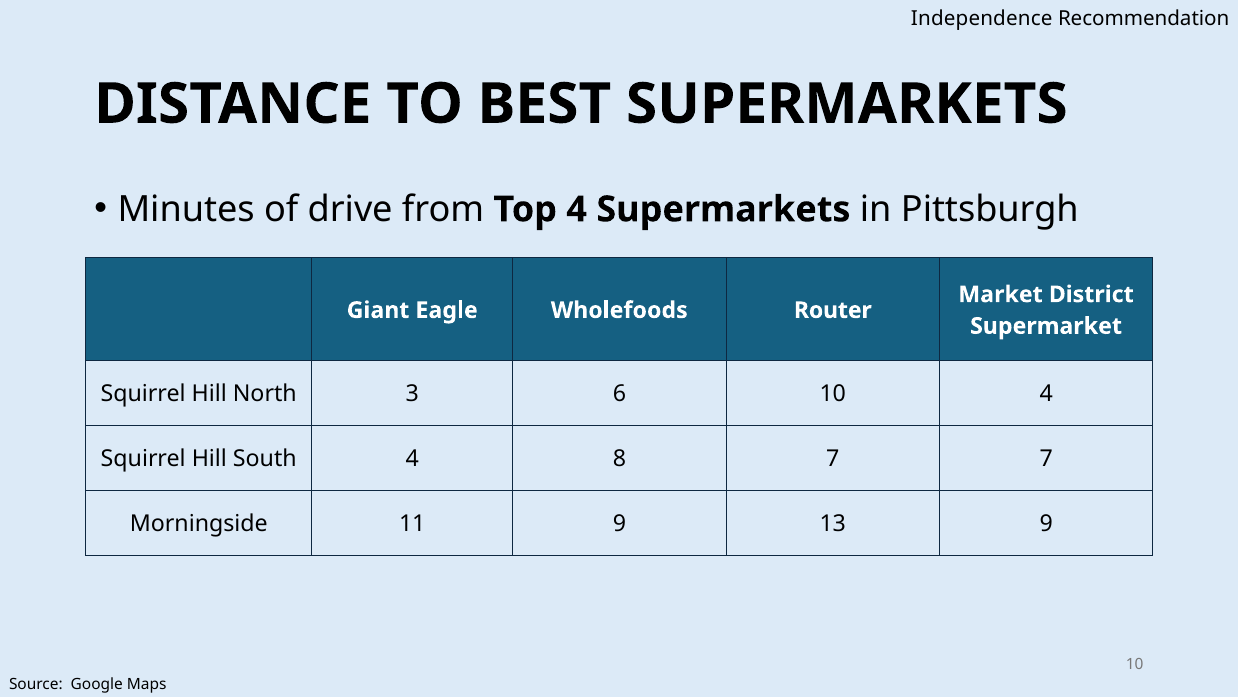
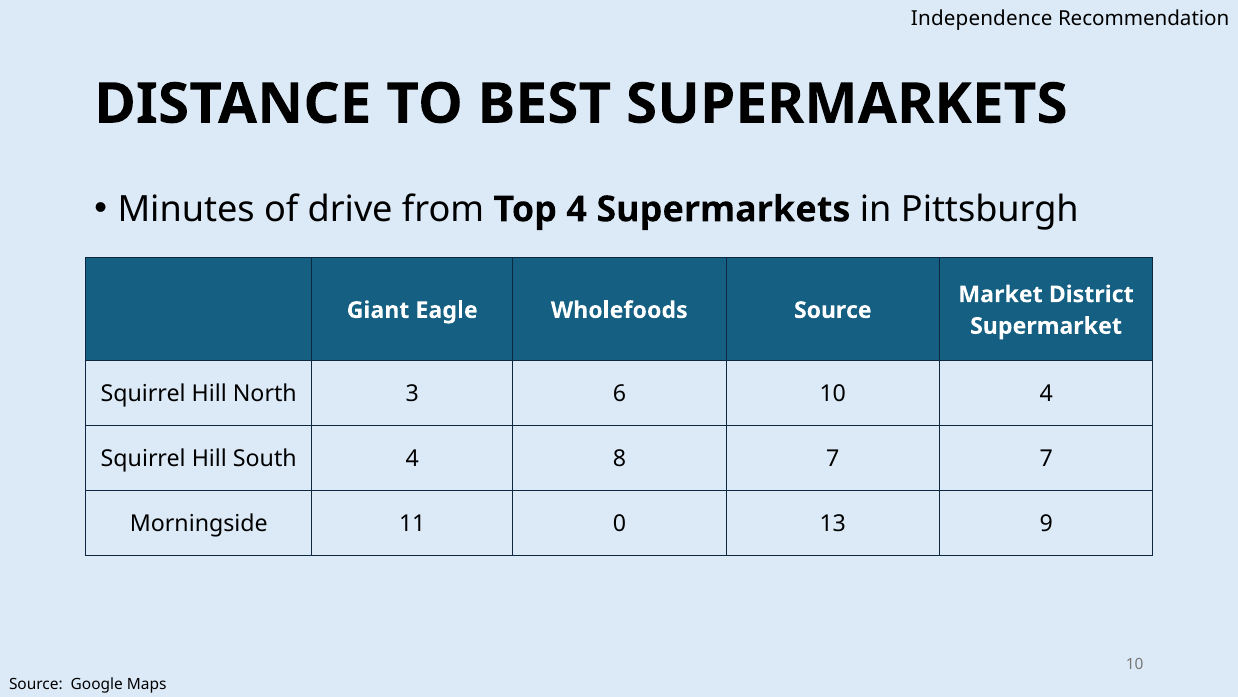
Wholefoods Router: Router -> Source
11 9: 9 -> 0
